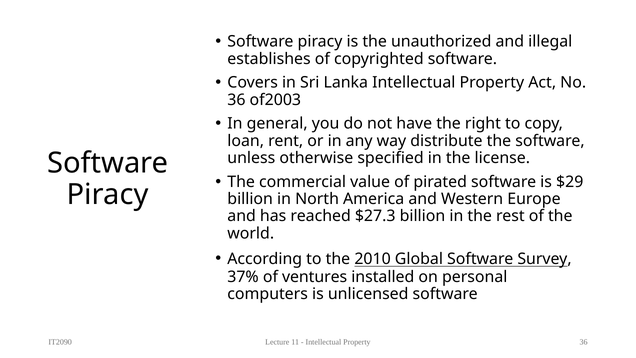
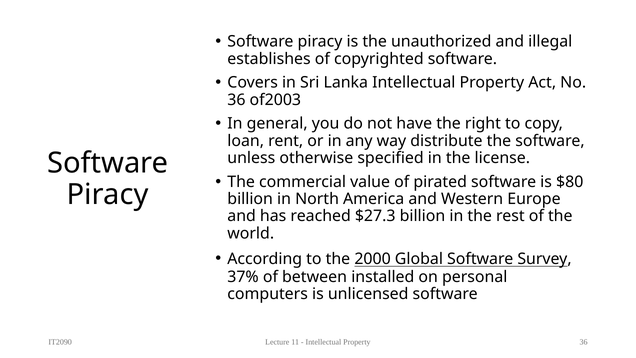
$29: $29 -> $80
2010: 2010 -> 2000
ventures: ventures -> between
